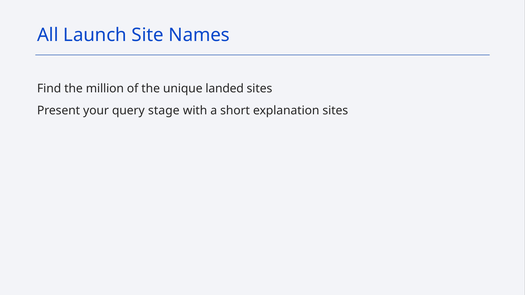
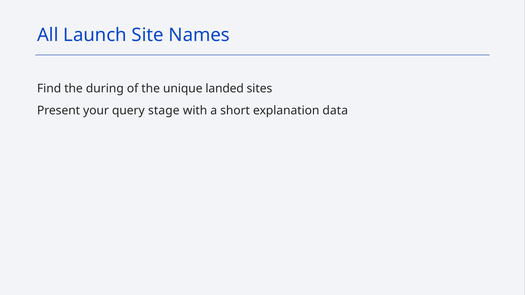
million: million -> during
explanation sites: sites -> data
